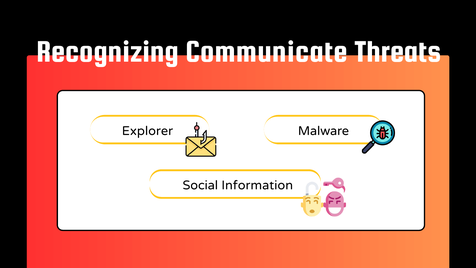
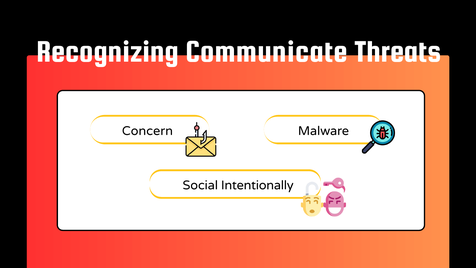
Explorer: Explorer -> Concern
Information: Information -> Intentionally
